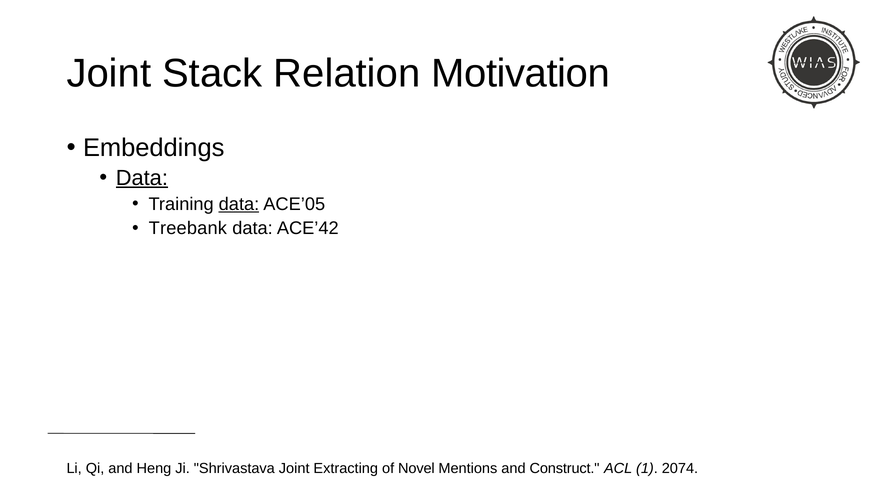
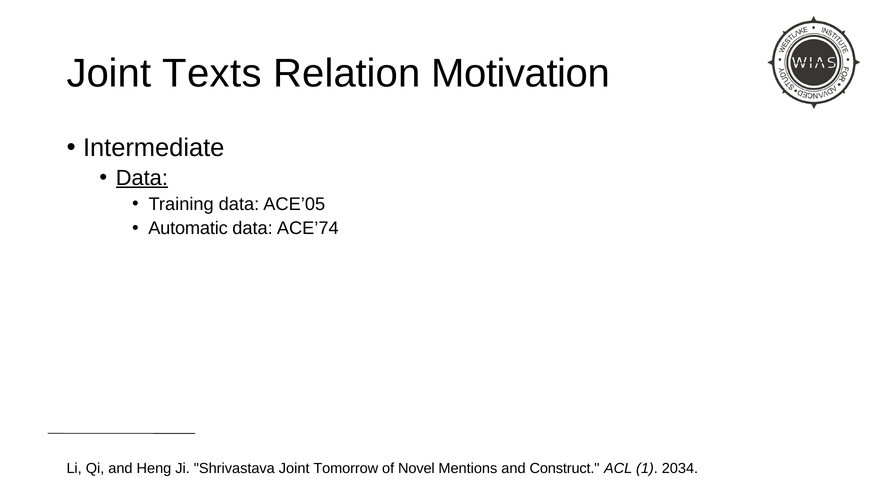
Stack: Stack -> Texts
Embeddings: Embeddings -> Intermediate
data at (239, 204) underline: present -> none
Treebank: Treebank -> Automatic
ACE’42: ACE’42 -> ACE’74
Extracting: Extracting -> Tomorrow
2074: 2074 -> 2034
